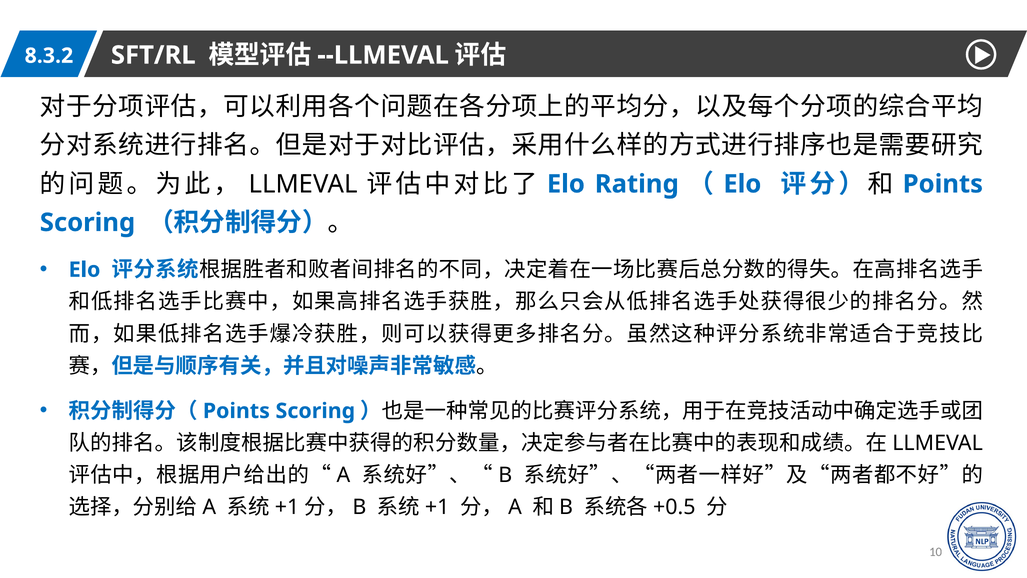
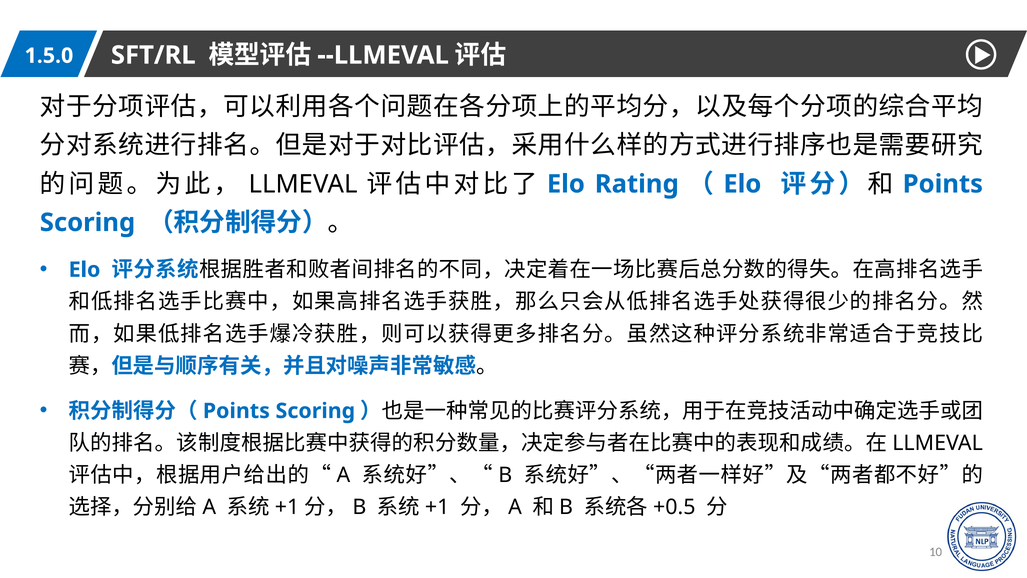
8.3.2: 8.3.2 -> 1.5.0
